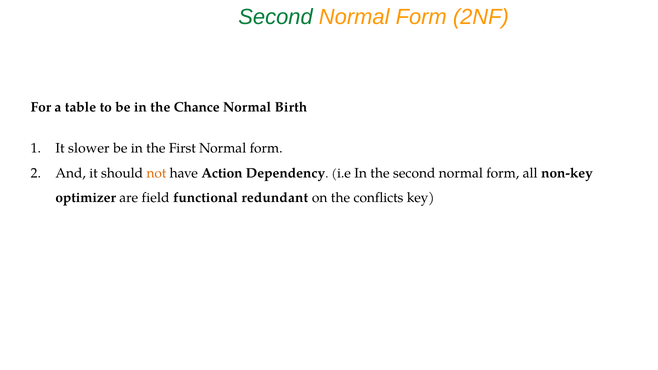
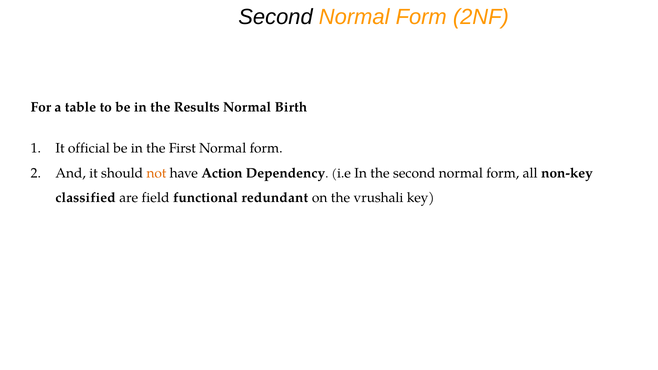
Second at (276, 17) colour: green -> black
Chance: Chance -> Results
slower: slower -> official
optimizer: optimizer -> classified
conflicts: conflicts -> vrushali
